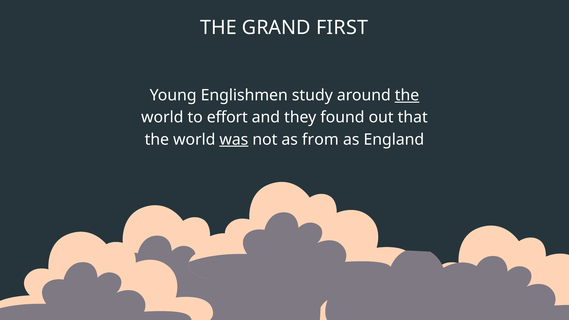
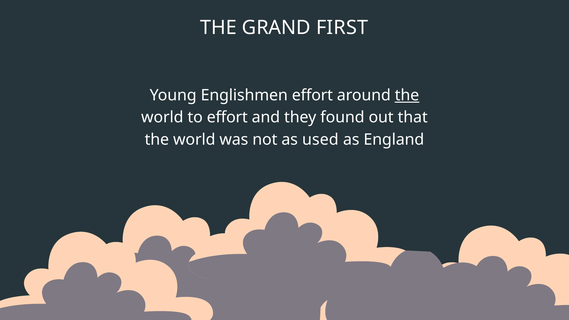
Englishmen study: study -> effort
was underline: present -> none
from: from -> used
